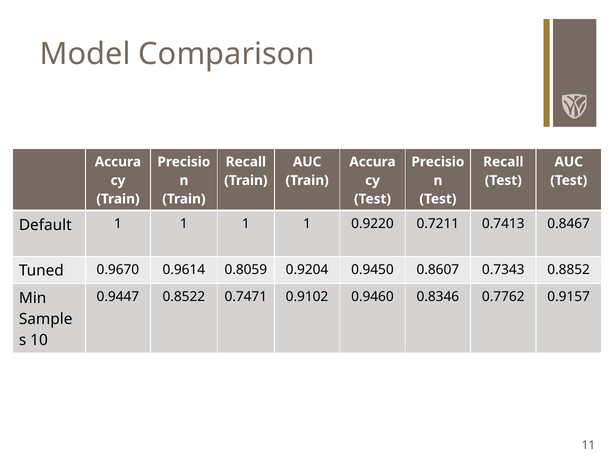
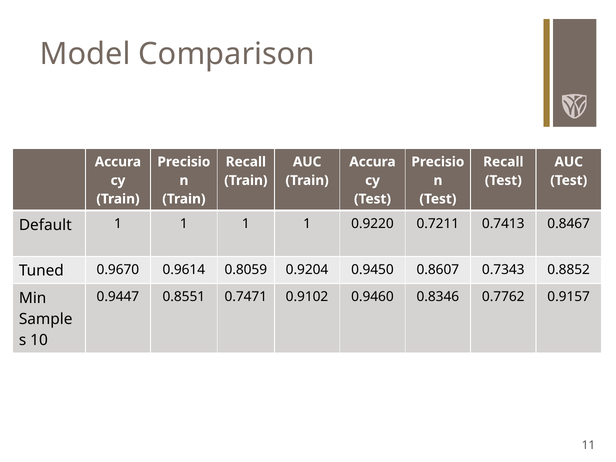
0.8522: 0.8522 -> 0.8551
